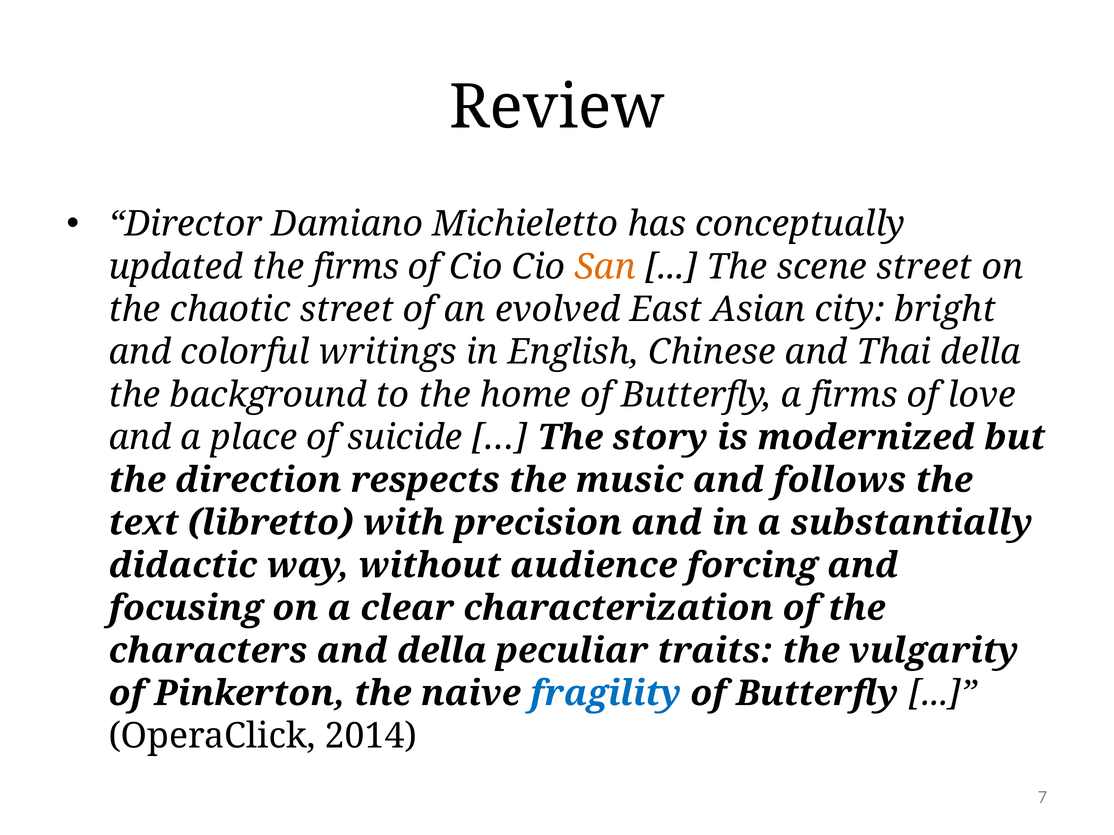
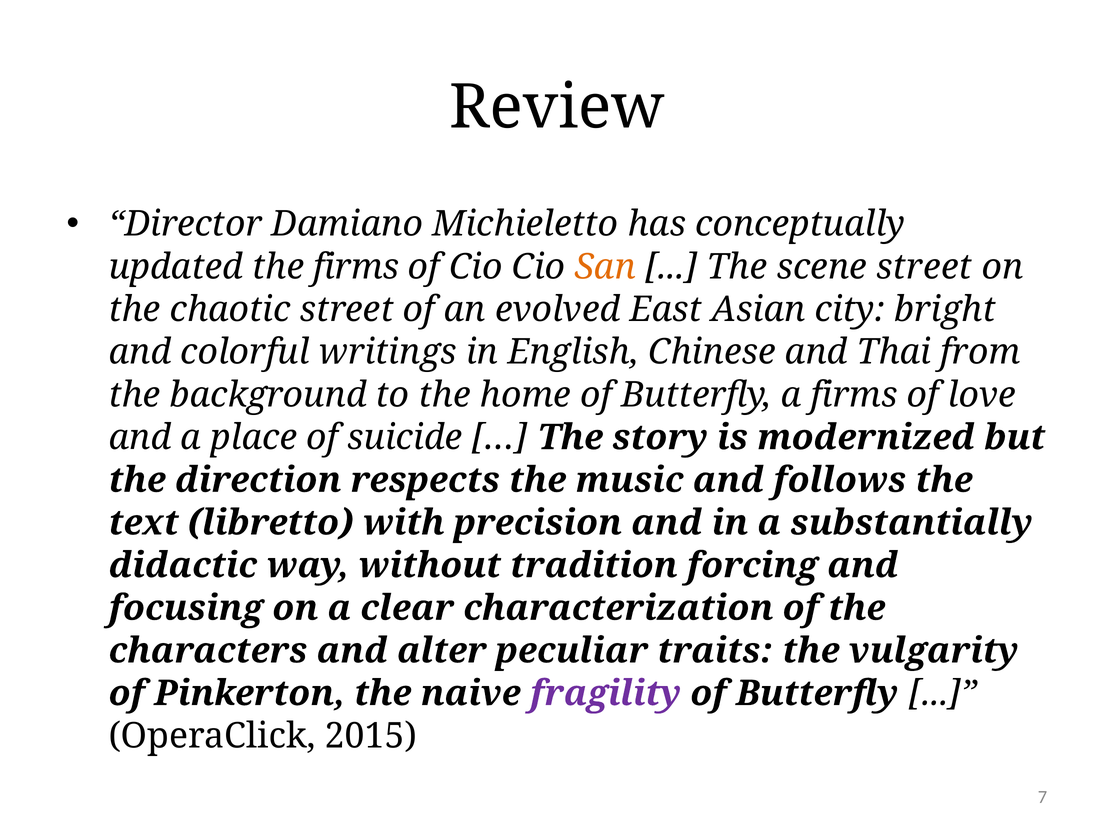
Thai della: della -> from
audience: audience -> tradition
and della: della -> alter
fragility colour: blue -> purple
2014: 2014 -> 2015
